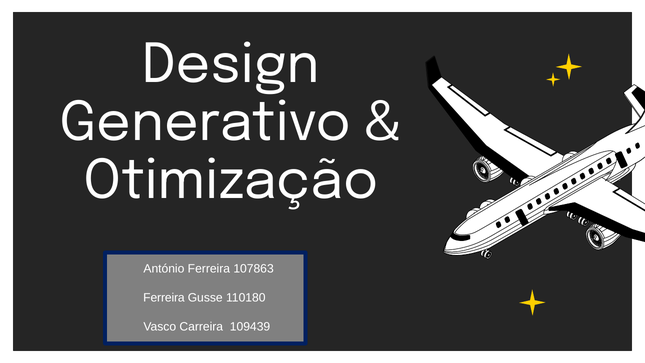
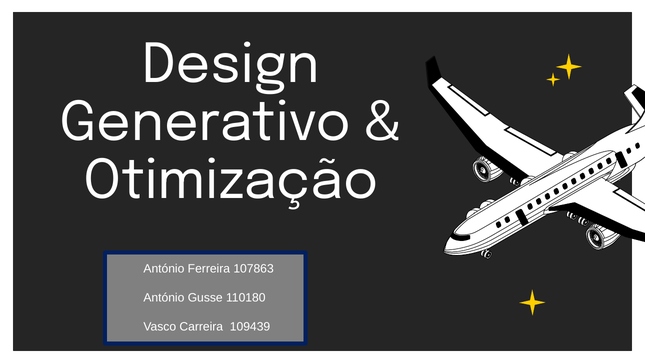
Ferreira at (164, 298): Ferreira -> António
